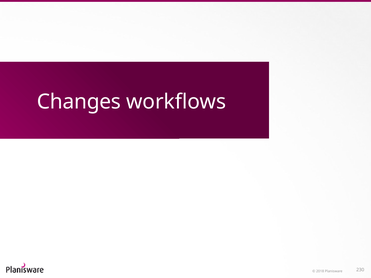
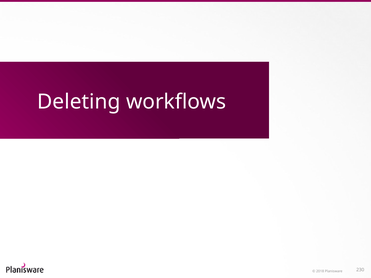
Changes: Changes -> Deleting
